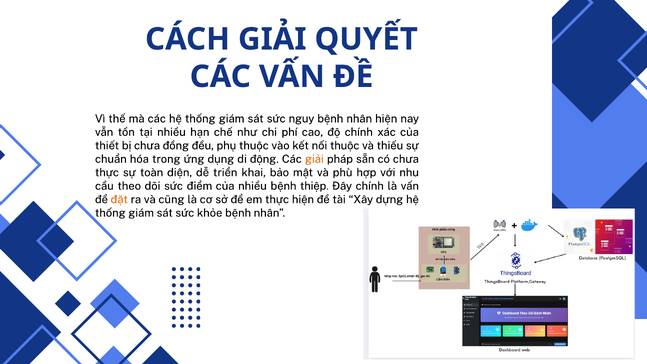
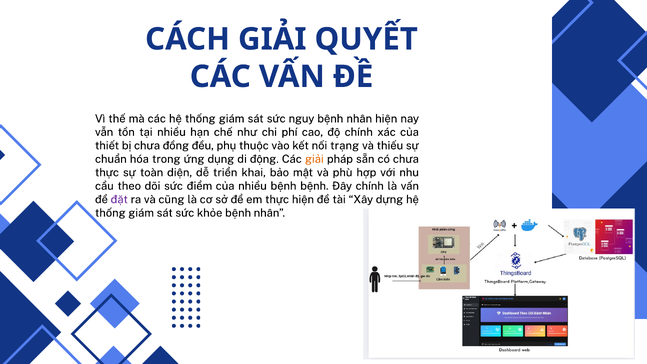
nối thuộc: thuộc -> trạng
bệnh thiệp: thiệp -> bệnh
đặt colour: orange -> purple
